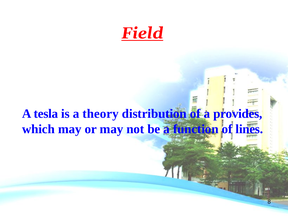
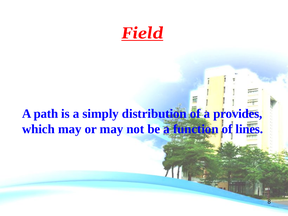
tesla: tesla -> path
theory: theory -> simply
